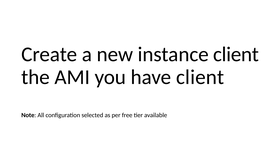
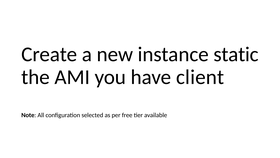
instance client: client -> static
